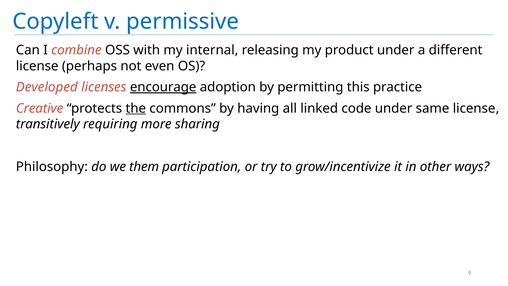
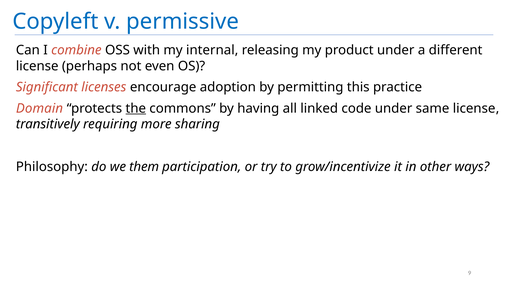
Developed: Developed -> Significant
encourage underline: present -> none
Creative: Creative -> Domain
